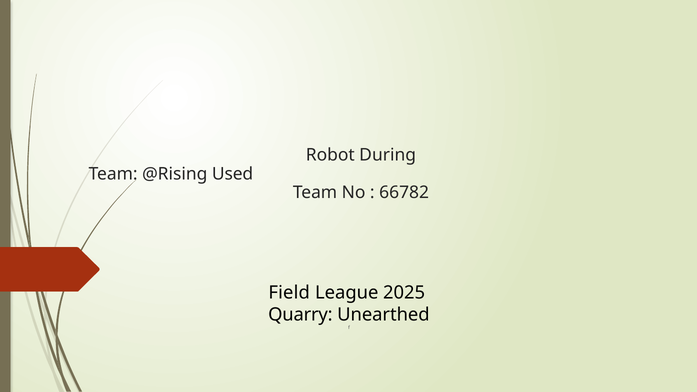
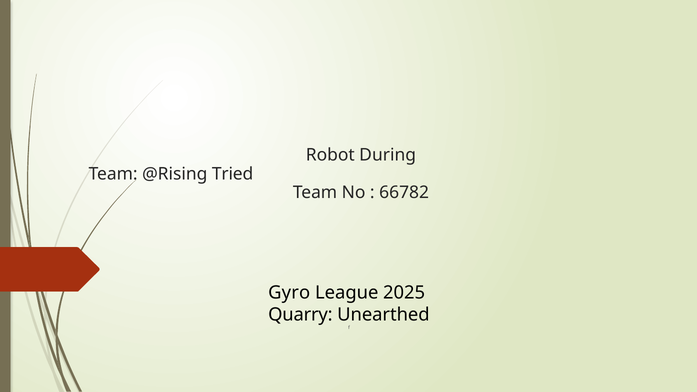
Used: Used -> Tried
Field: Field -> Gyro
